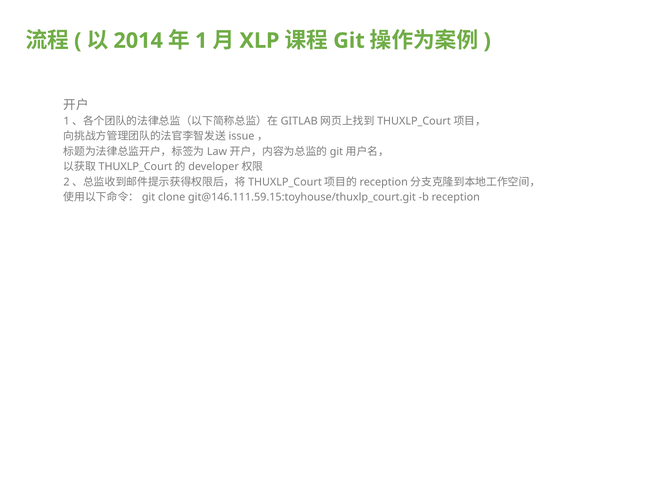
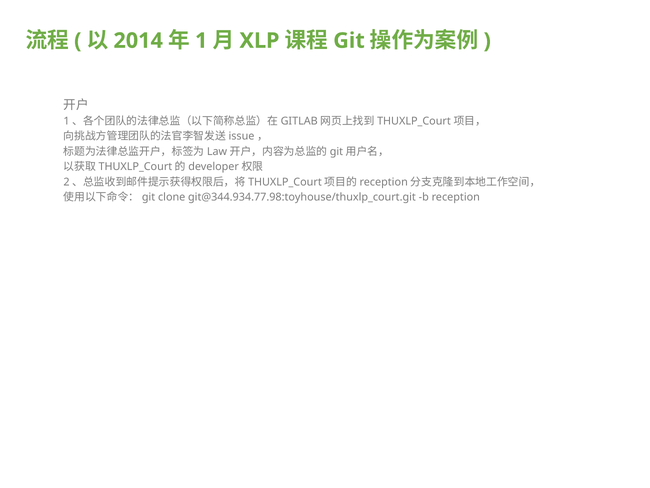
git@146.111.59.15:toyhouse/thuxlp_court.git: git@146.111.59.15:toyhouse/thuxlp_court.git -> git@344.934.77.98:toyhouse/thuxlp_court.git
